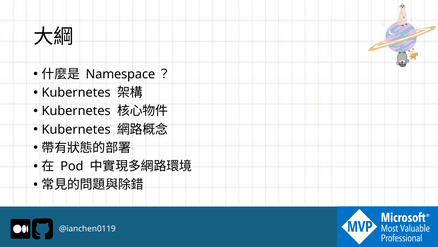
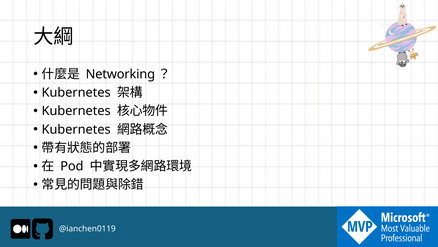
Namespace: Namespace -> Networking
